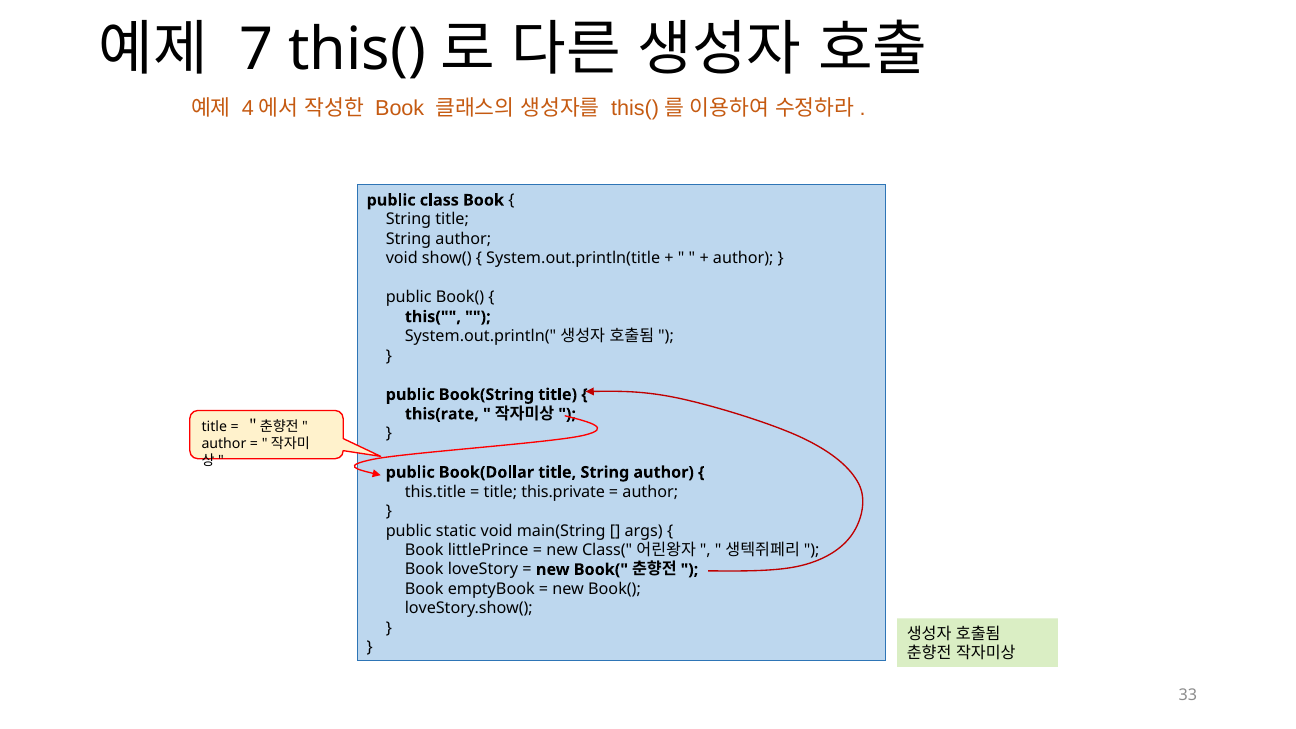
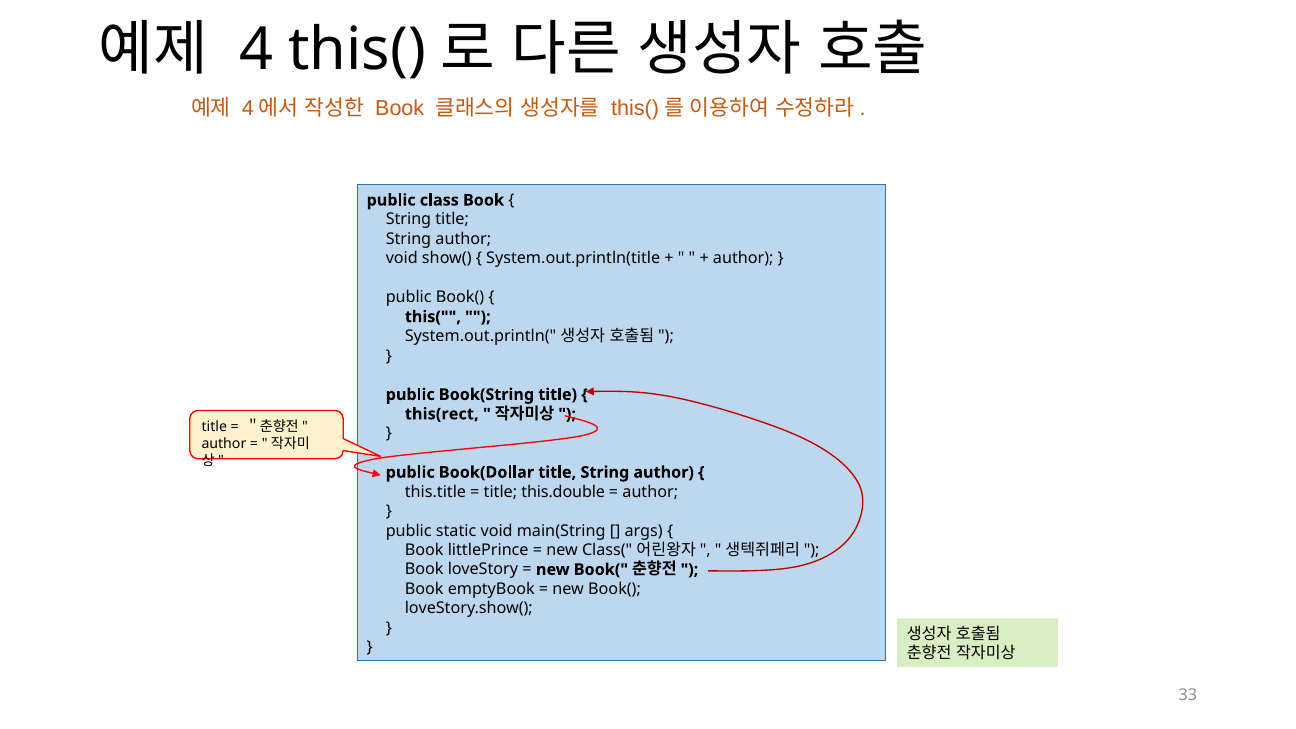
7: 7 -> 4
this(rate: this(rate -> this(rect
this.private: this.private -> this.double
